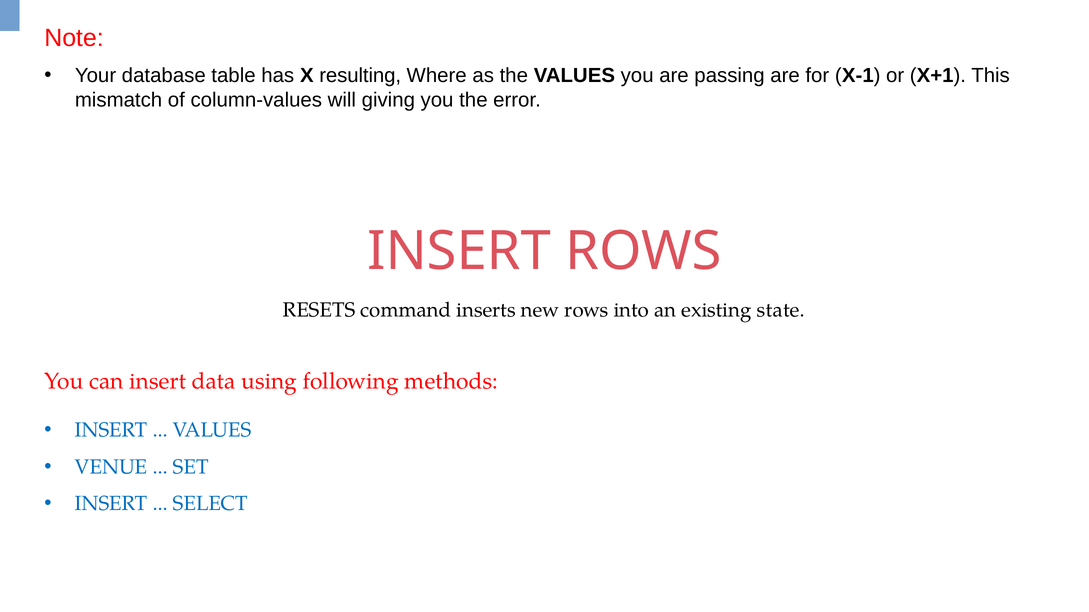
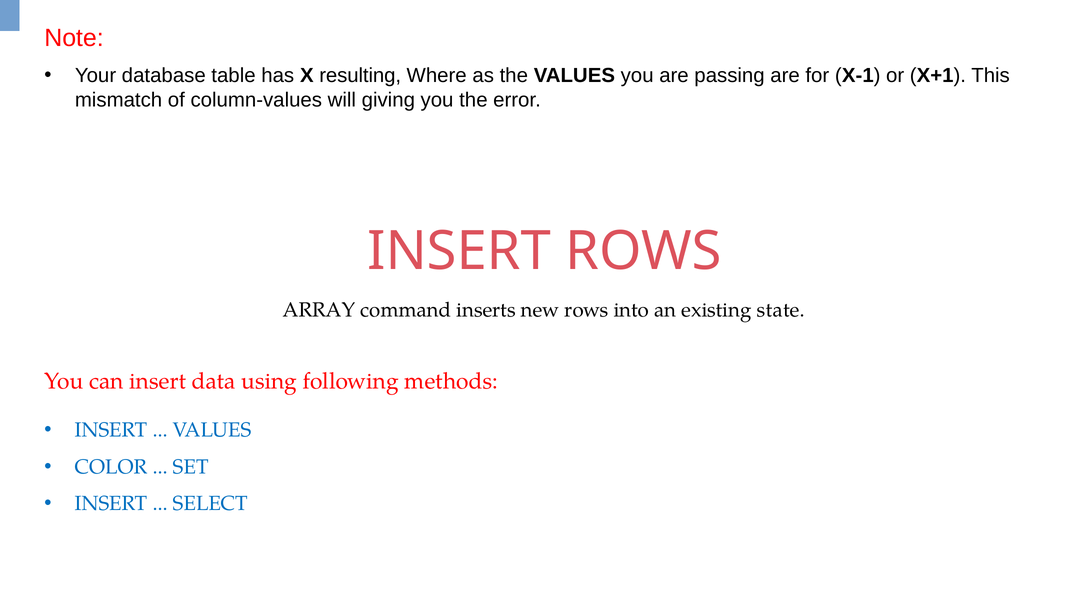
RESETS: RESETS -> ARRAY
VENUE: VENUE -> COLOR
